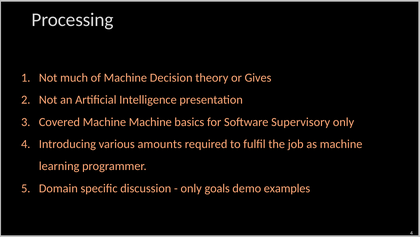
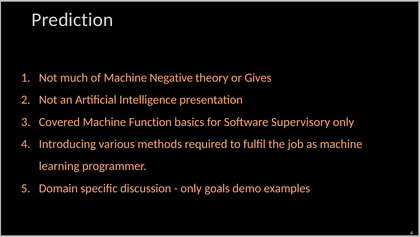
Processing: Processing -> Prediction
Decision: Decision -> Negative
Machine Machine: Machine -> Function
amounts: amounts -> methods
